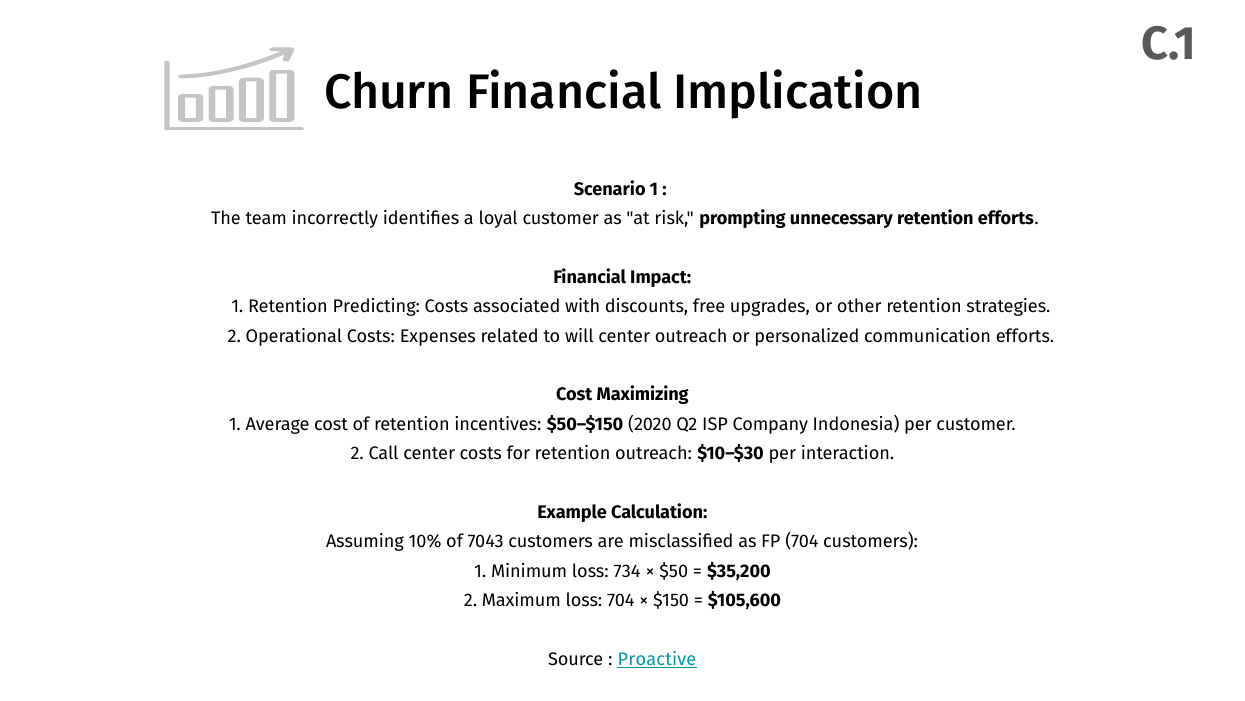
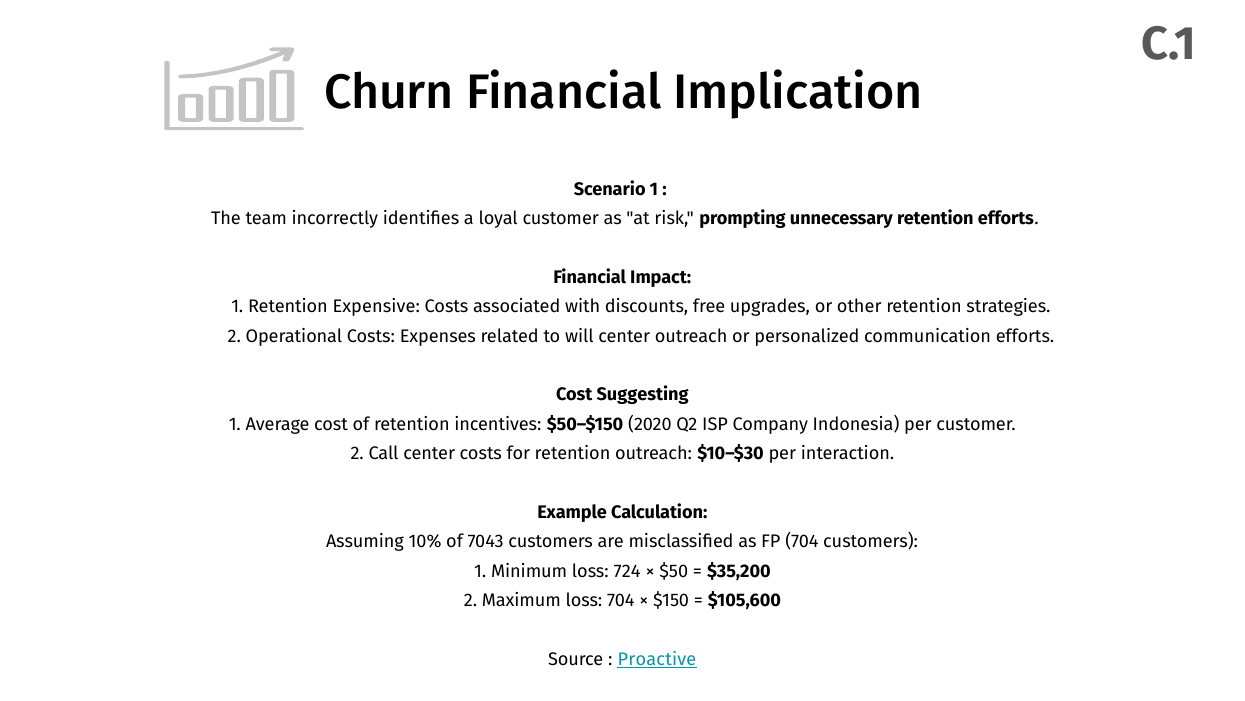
Predicting: Predicting -> Expensive
Maximizing: Maximizing -> Suggesting
734: 734 -> 724
